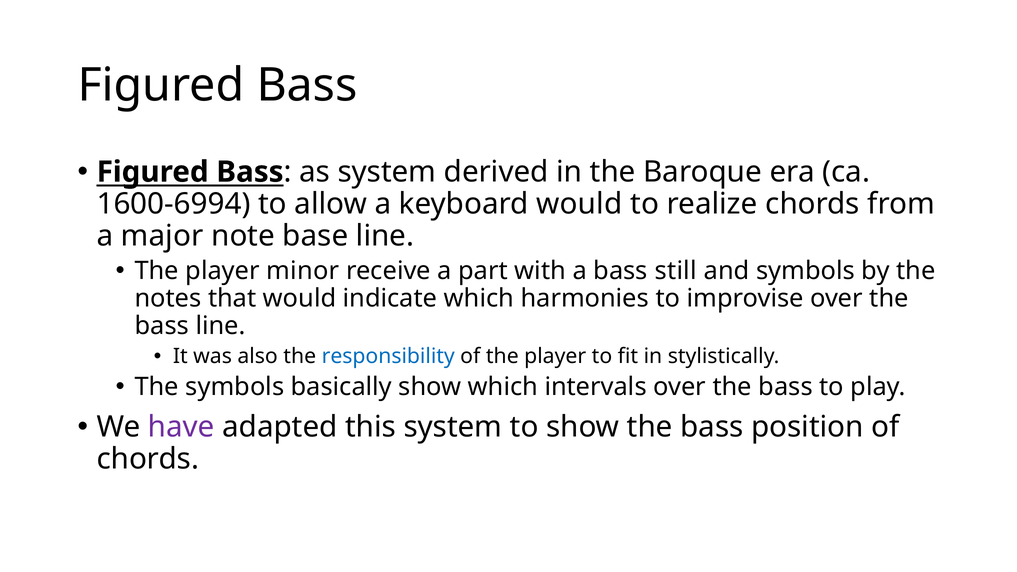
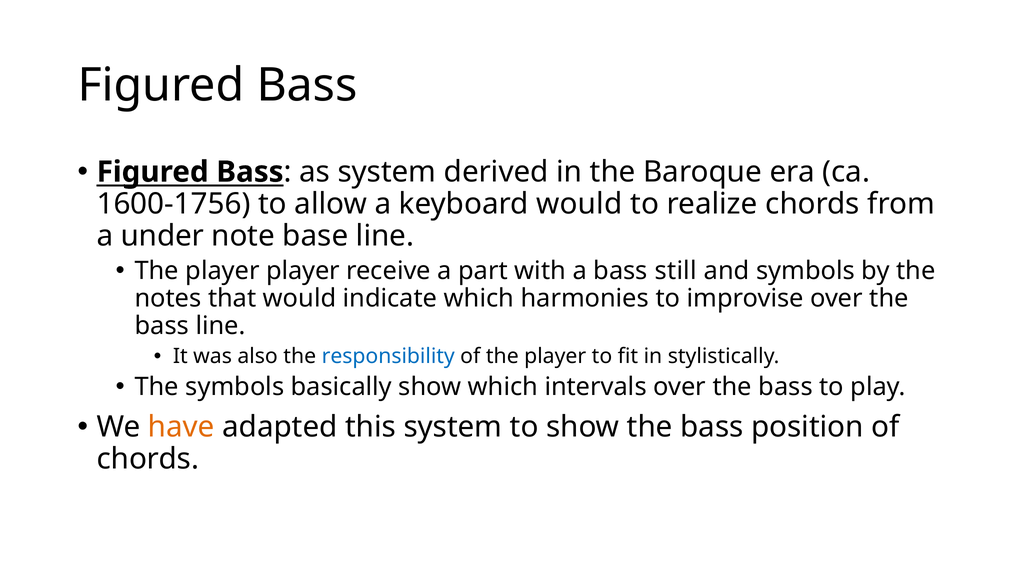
1600-6994: 1600-6994 -> 1600-1756
major: major -> under
player minor: minor -> player
have colour: purple -> orange
